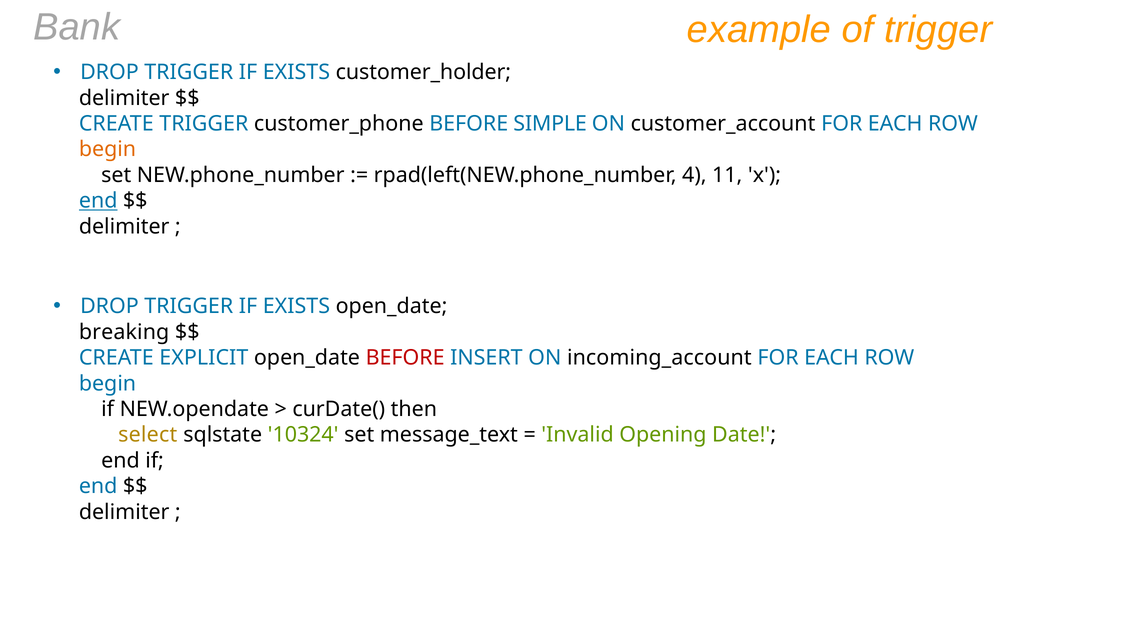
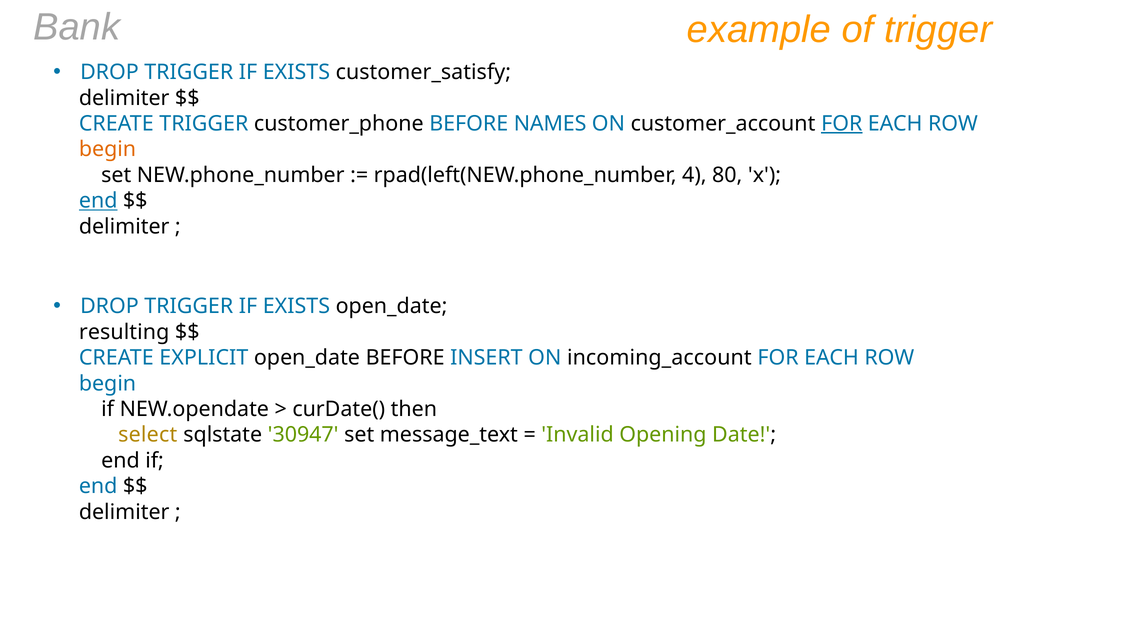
customer_holder: customer_holder -> customer_satisfy
SIMPLE: SIMPLE -> NAMES
FOR at (842, 124) underline: none -> present
11: 11 -> 80
breaking: breaking -> resulting
BEFORE at (405, 358) colour: red -> black
10324: 10324 -> 30947
